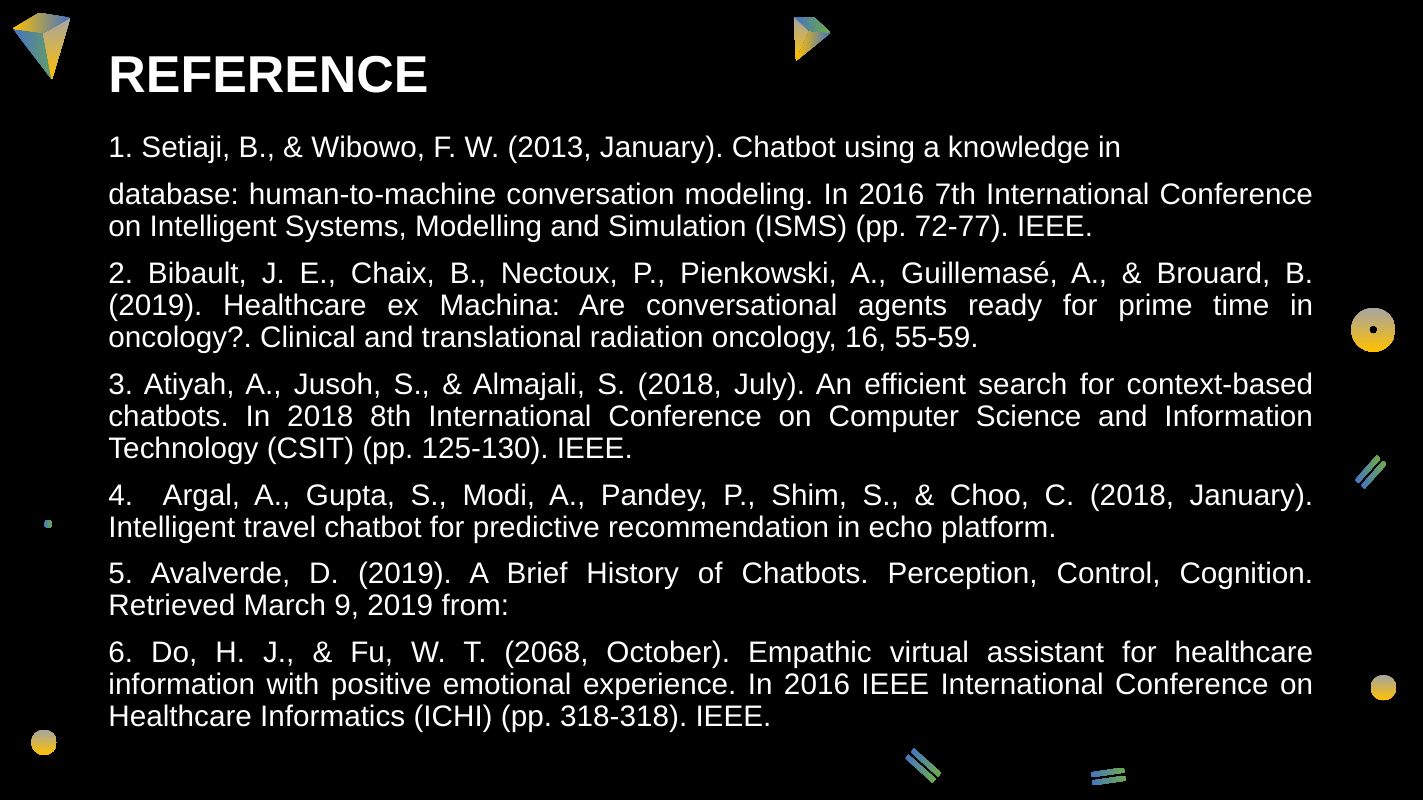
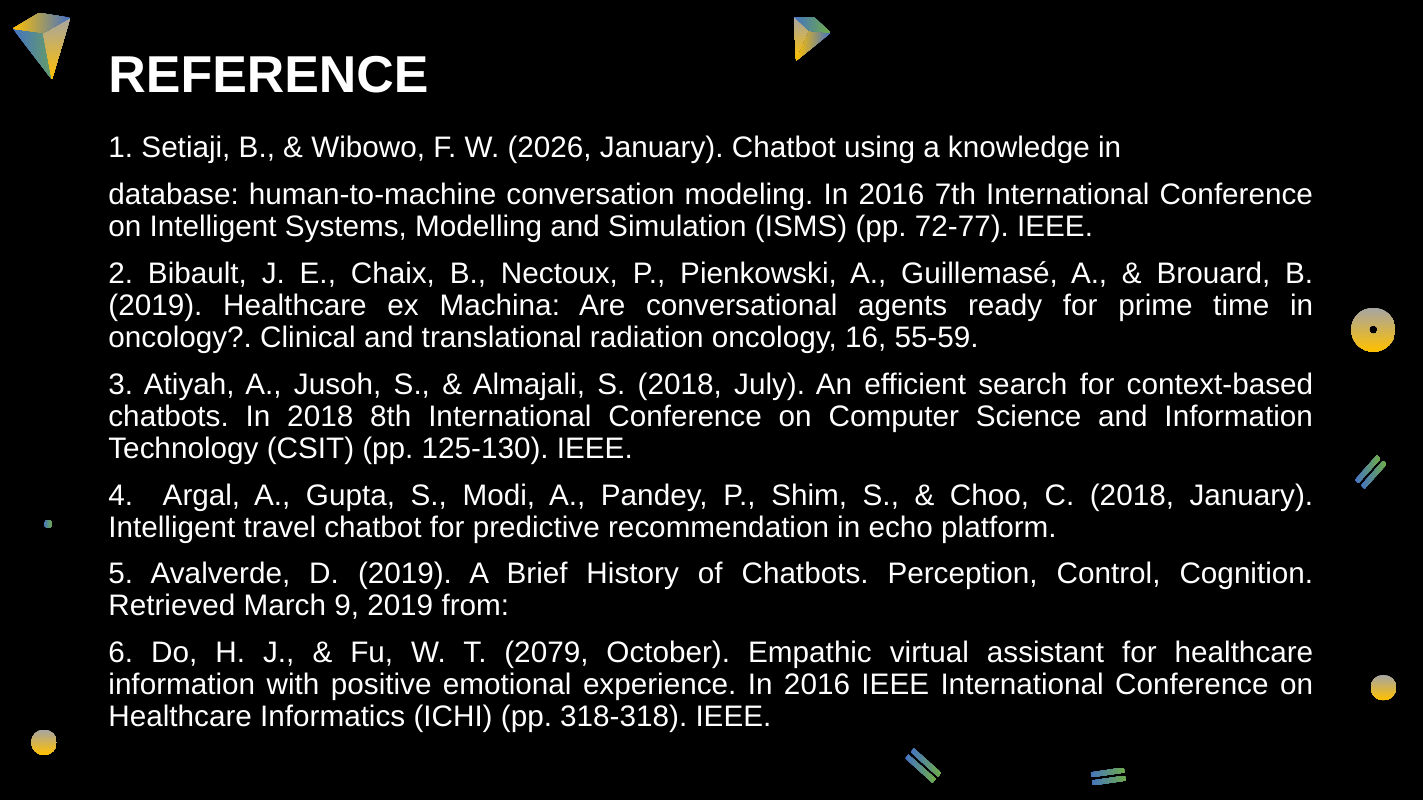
2013: 2013 -> 2026
2068: 2068 -> 2079
